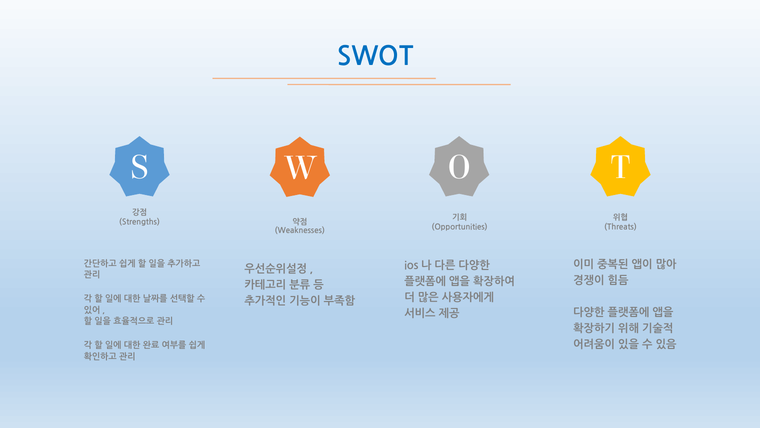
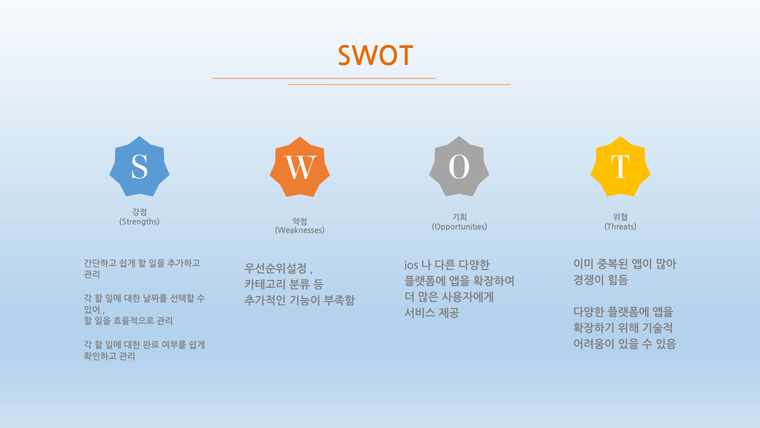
SWOT colour: blue -> orange
